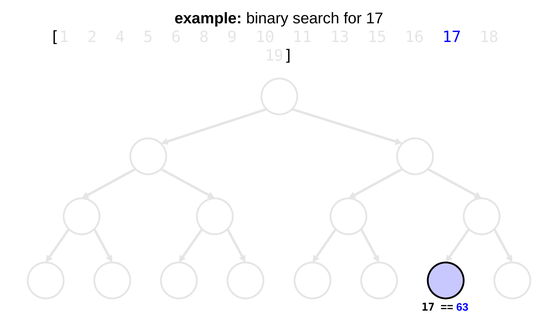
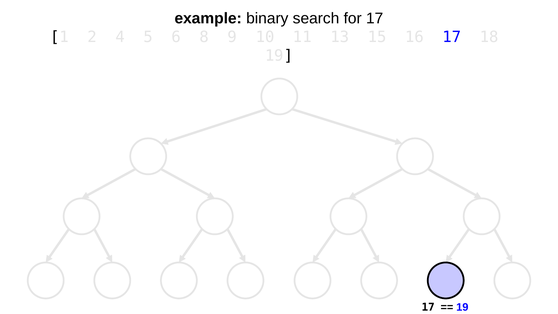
63 at (462, 307): 63 -> 19
